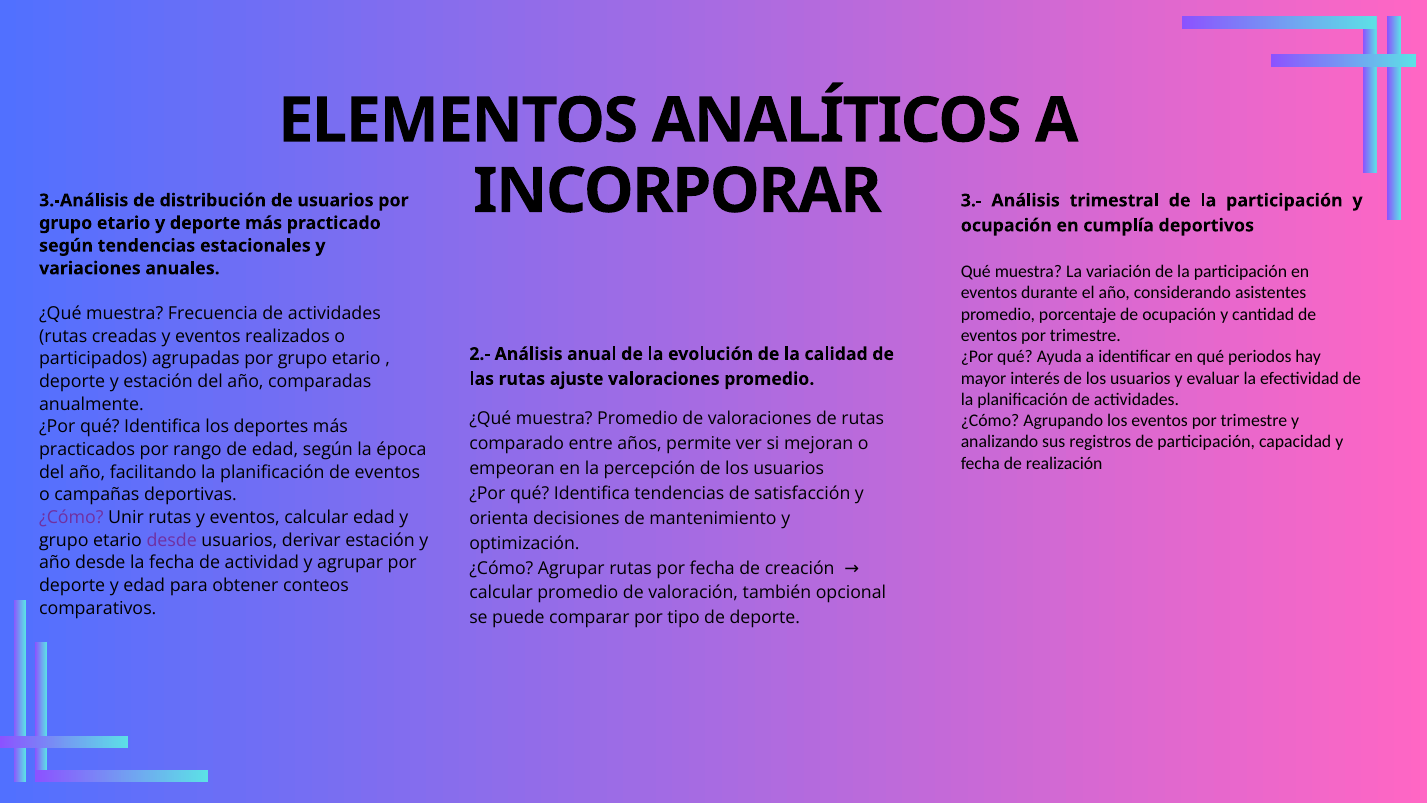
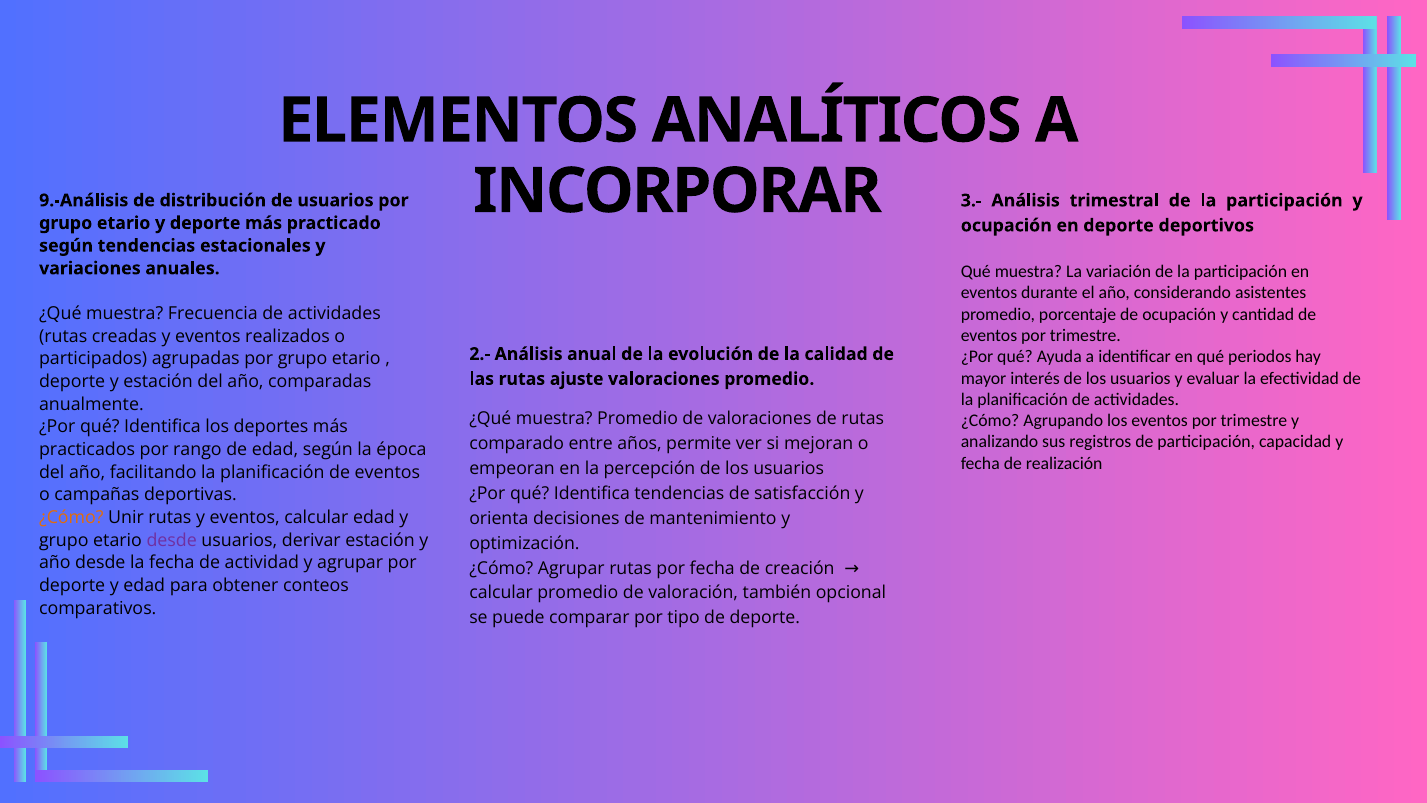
3.-Análisis: 3.-Análisis -> 9.-Análisis
en cumplía: cumplía -> deporte
¿Cómo at (71, 517) colour: purple -> orange
